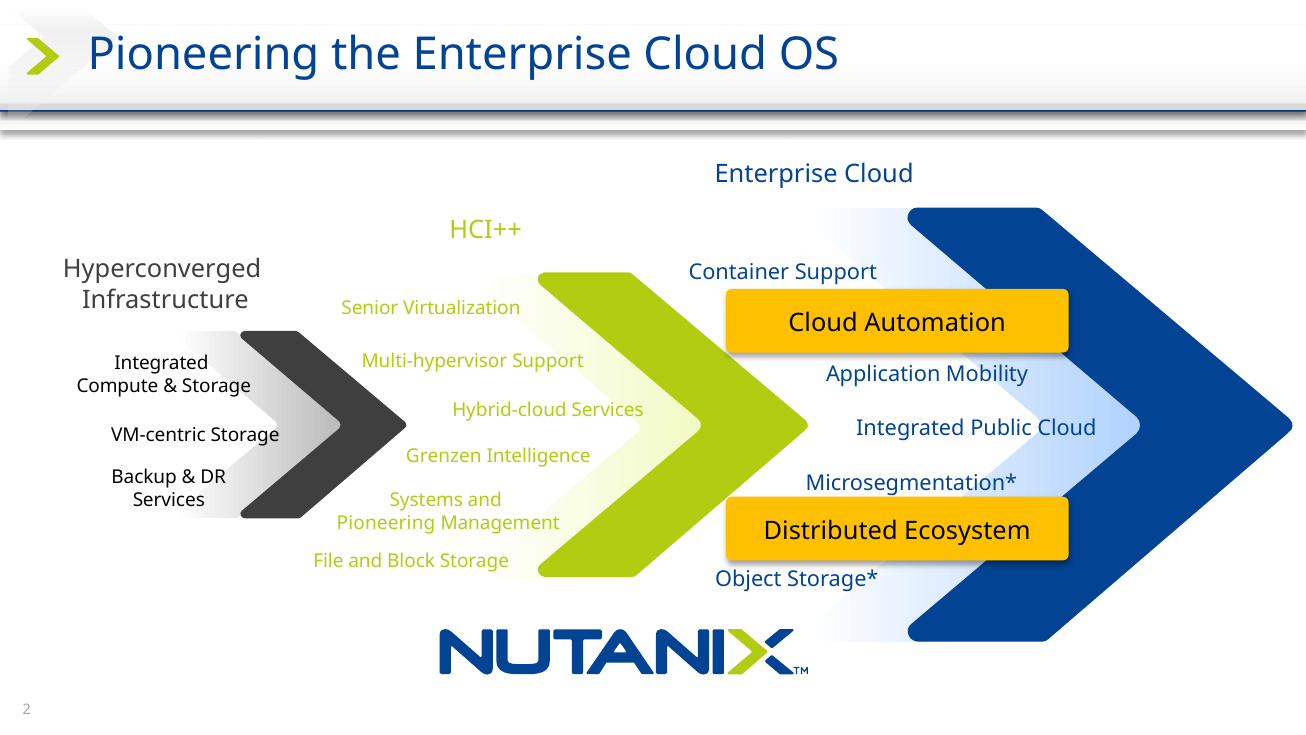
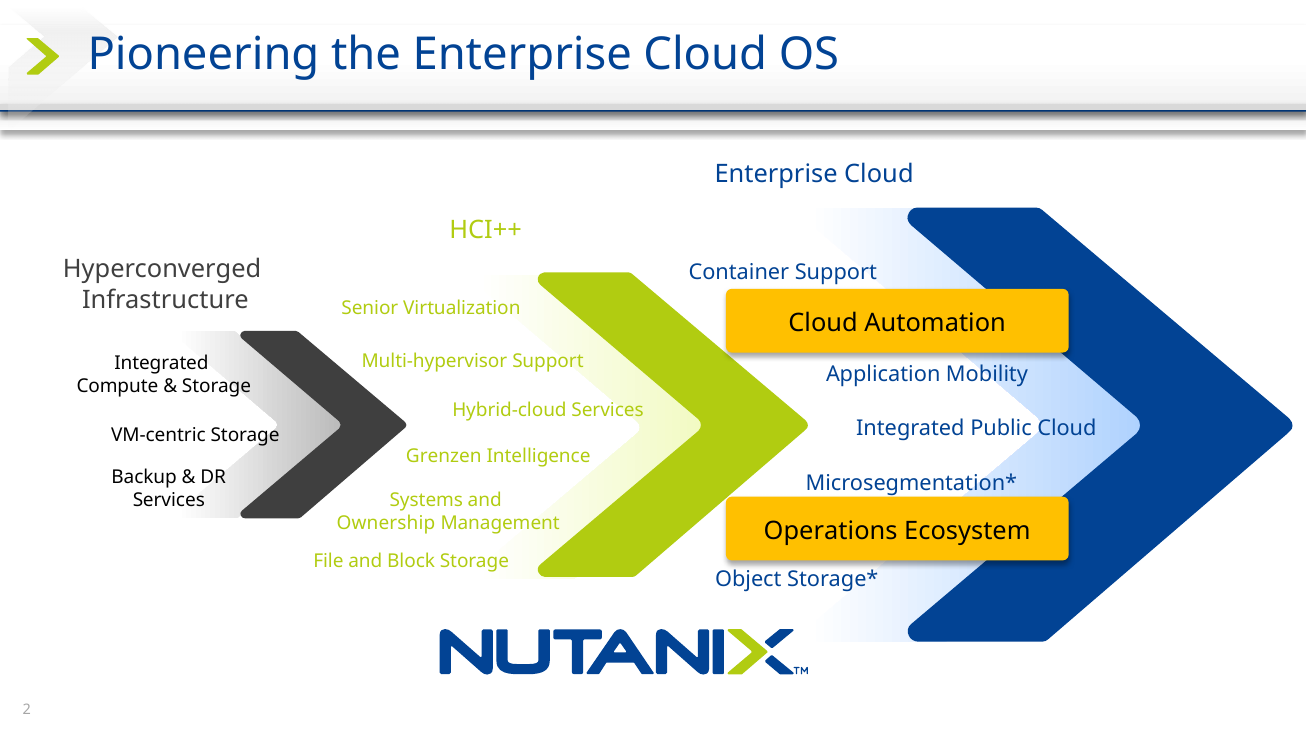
Pioneering at (386, 523): Pioneering -> Ownership
Distributed: Distributed -> Operations
